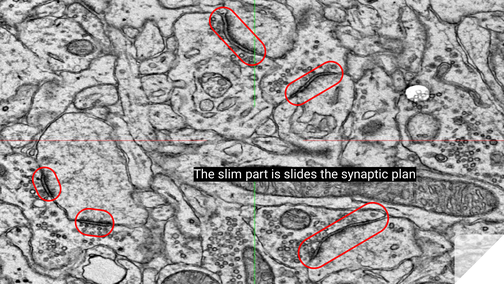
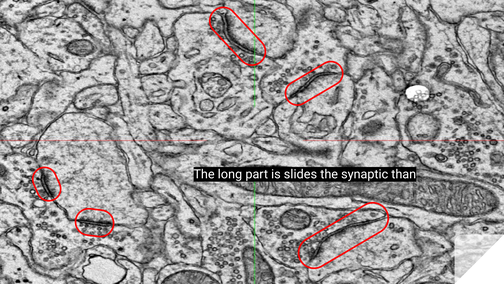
slim: slim -> long
plan: plan -> than
